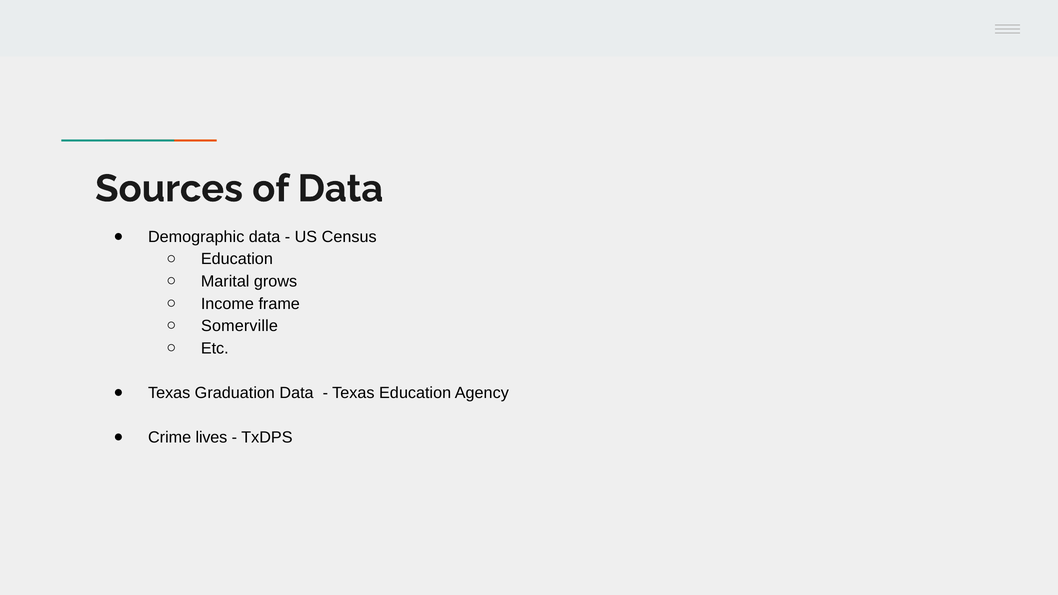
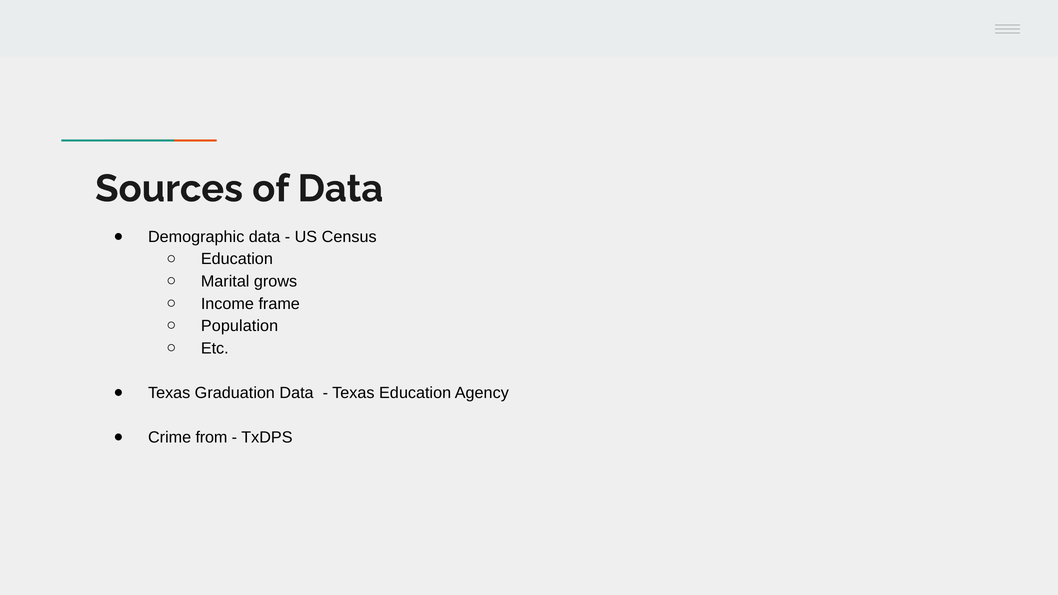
Somerville: Somerville -> Population
lives: lives -> from
